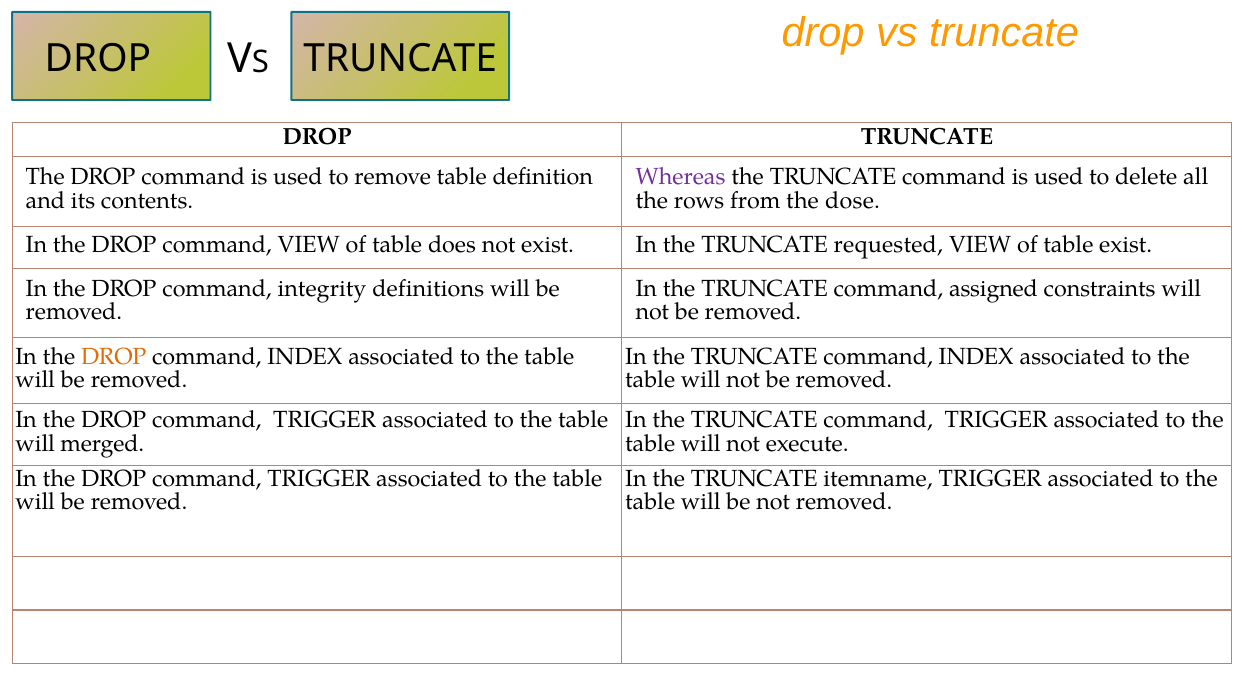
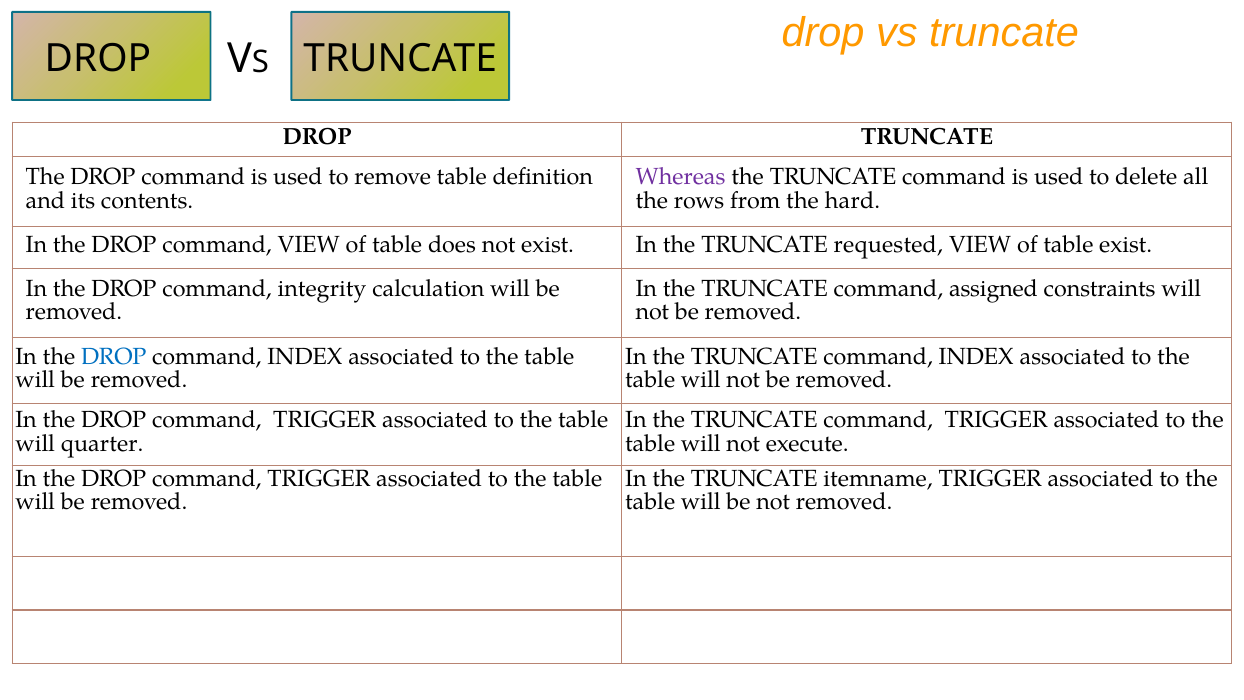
dose: dose -> hard
definitions: definitions -> calculation
DROP at (114, 356) colour: orange -> blue
merged: merged -> quarter
